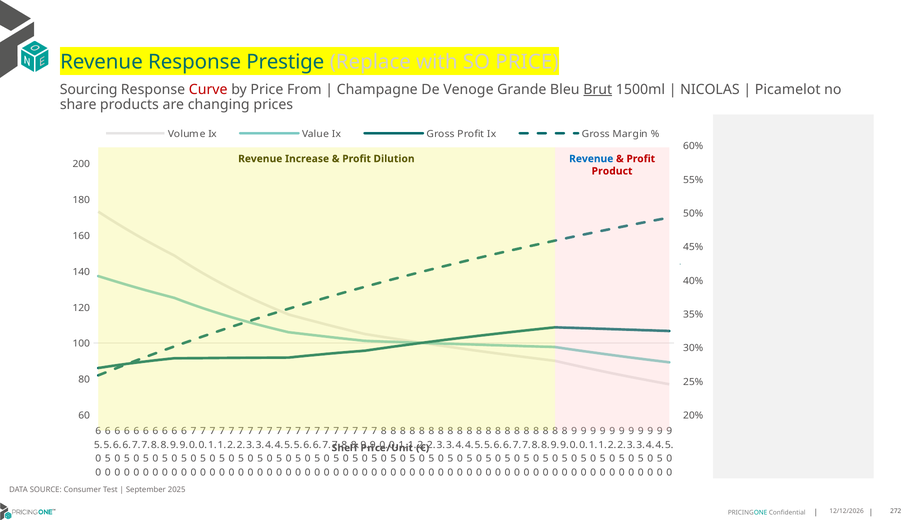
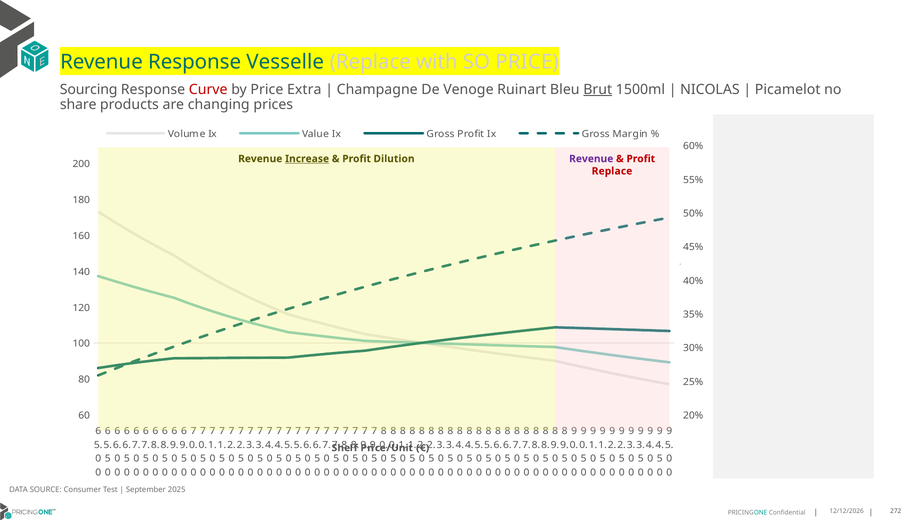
Prestige: Prestige -> Vesselle
From: From -> Extra
Grande: Grande -> Ruinart
Increase underline: none -> present
Revenue at (591, 159) colour: blue -> purple
Product at (612, 171): Product -> Replace
